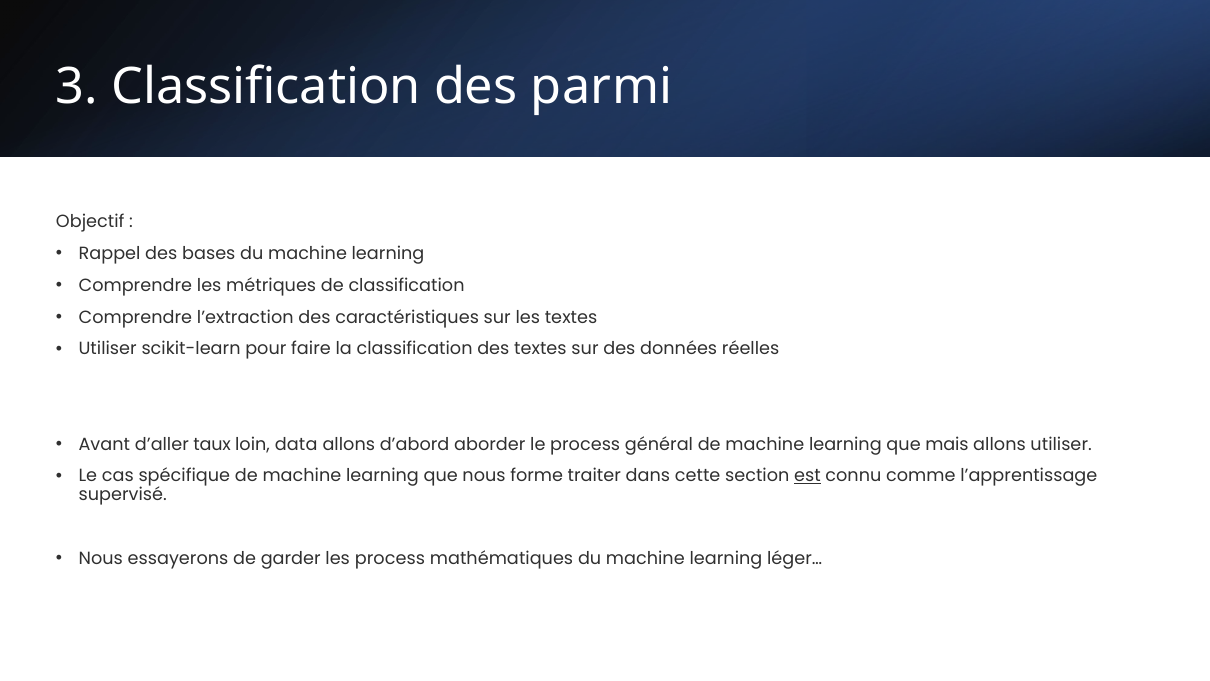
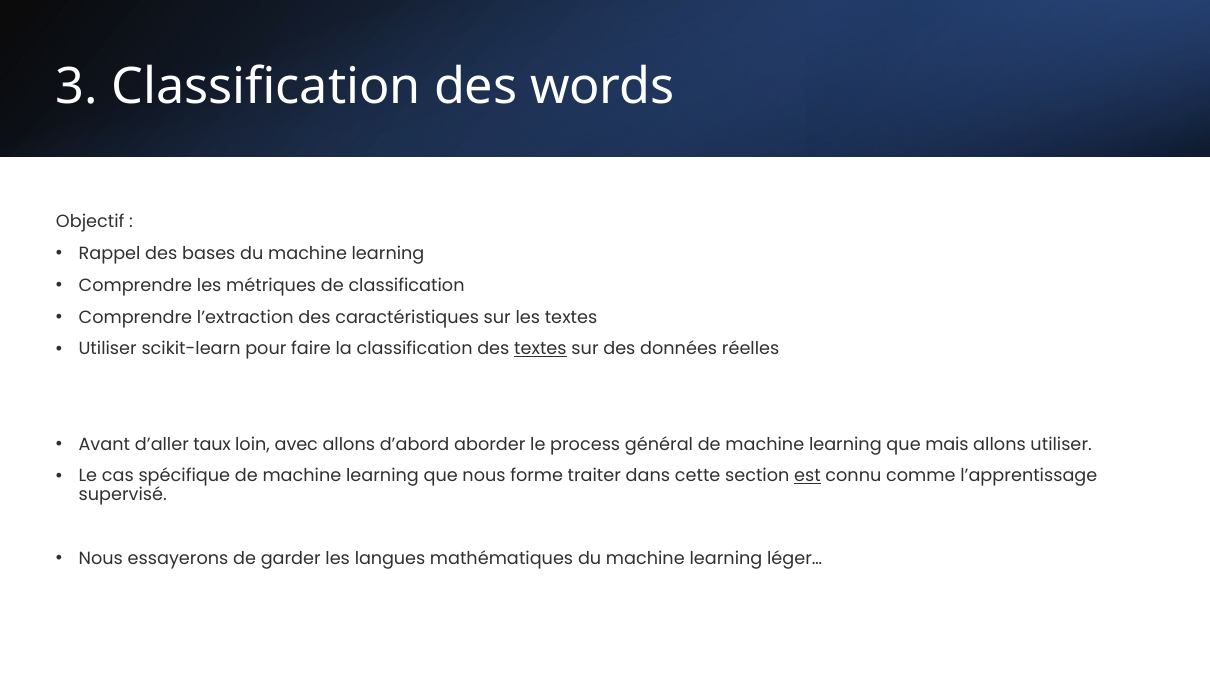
parmi: parmi -> words
textes at (540, 349) underline: none -> present
data: data -> avec
les process: process -> langues
